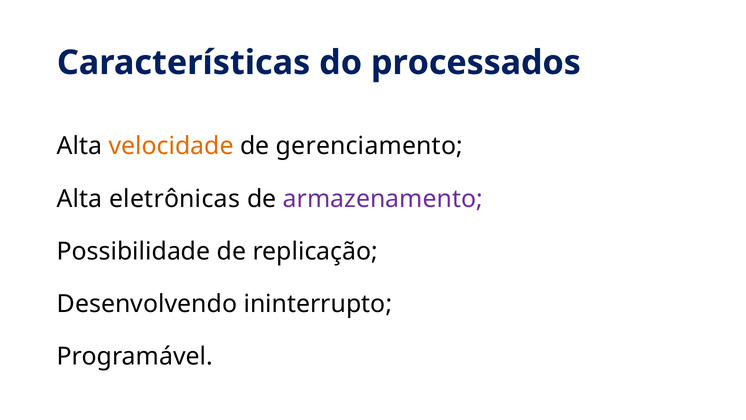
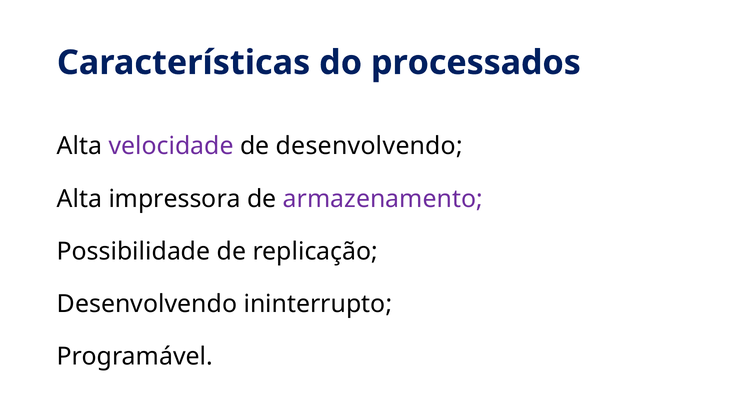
velocidade colour: orange -> purple
de gerenciamento: gerenciamento -> desenvolvendo
eletrônicas: eletrônicas -> impressora
